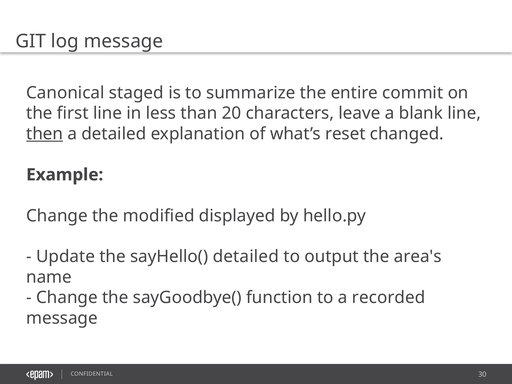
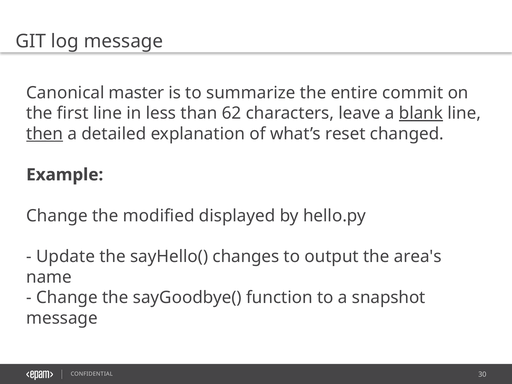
staged: staged -> master
20: 20 -> 62
blank underline: none -> present
sayHello( detailed: detailed -> changes
recorded: recorded -> snapshot
